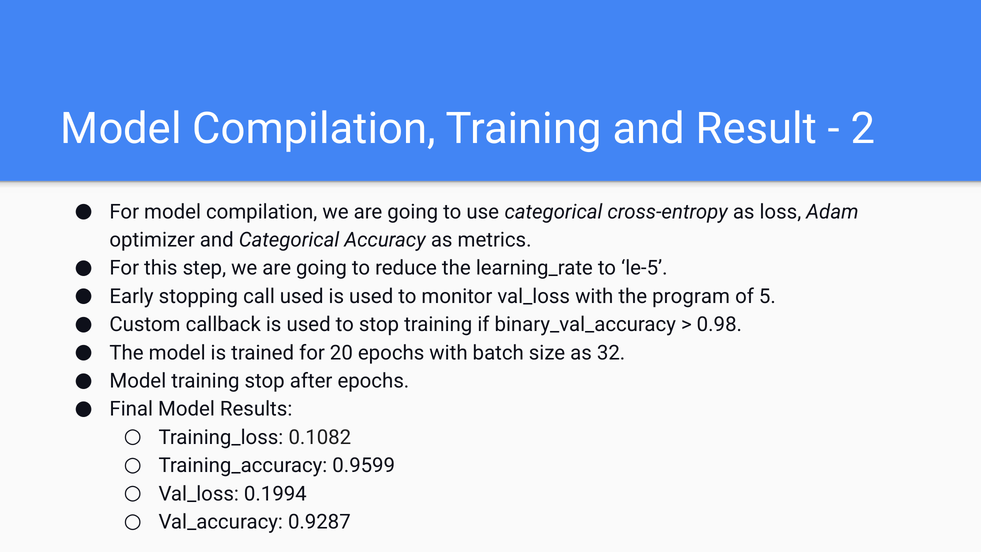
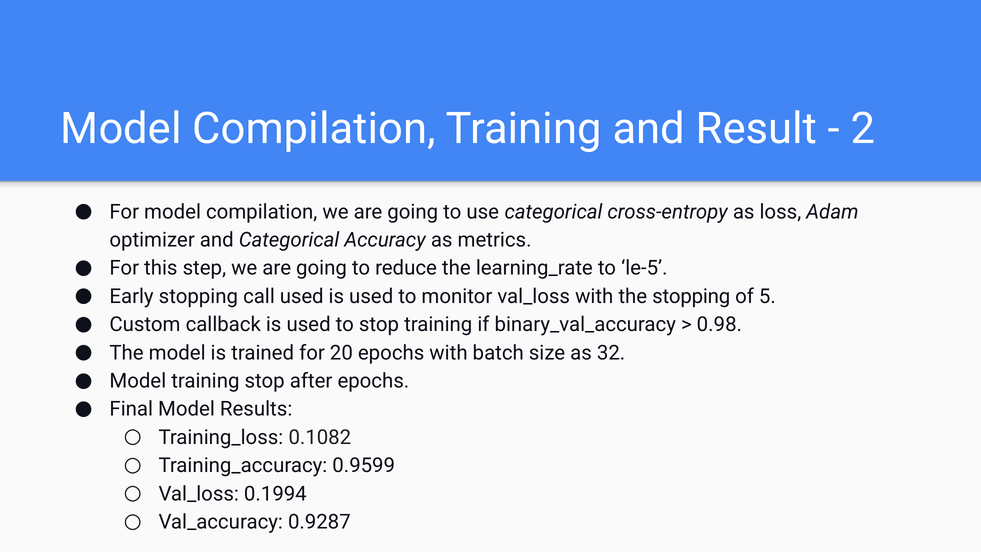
the program: program -> stopping
